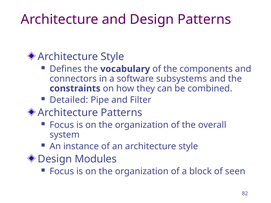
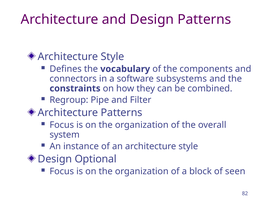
Detailed: Detailed -> Regroup
Modules: Modules -> Optional
